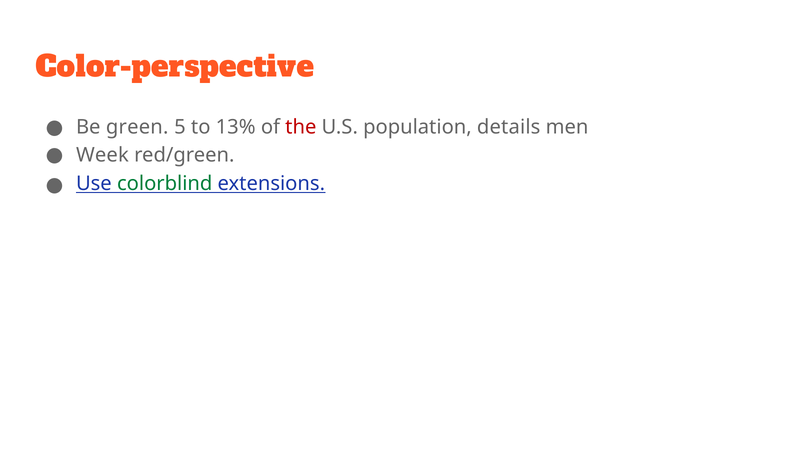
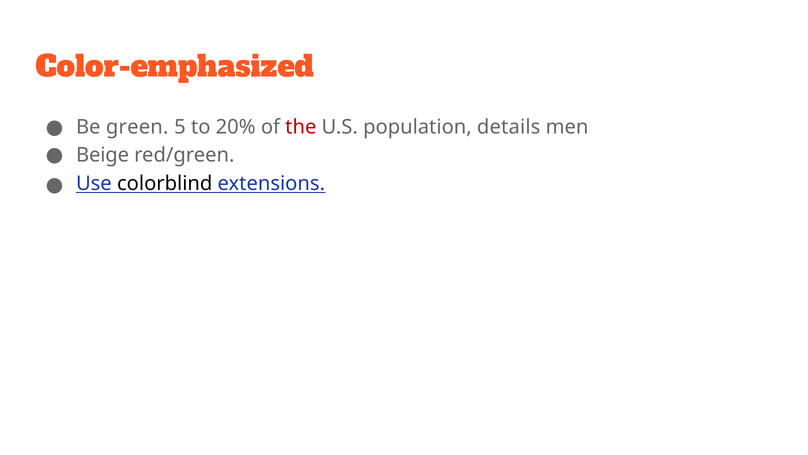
Color-perspective: Color-perspective -> Color-emphasized
13%: 13% -> 20%
Week: Week -> Beige
colorblind colour: green -> black
